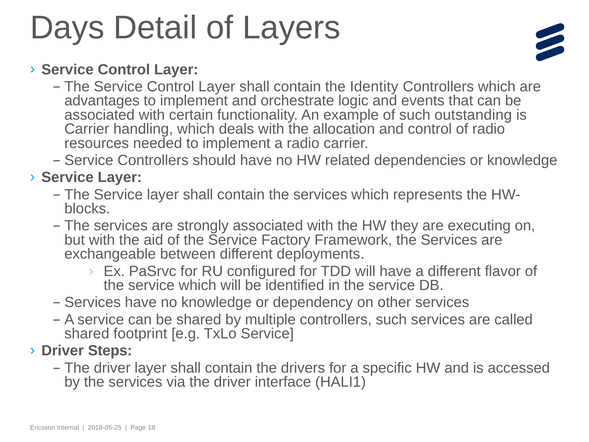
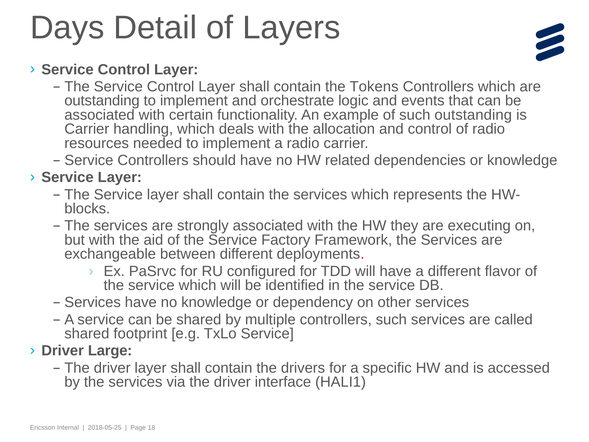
Identity: Identity -> Tokens
advantages at (102, 101): advantages -> outstanding
Steps: Steps -> Large
